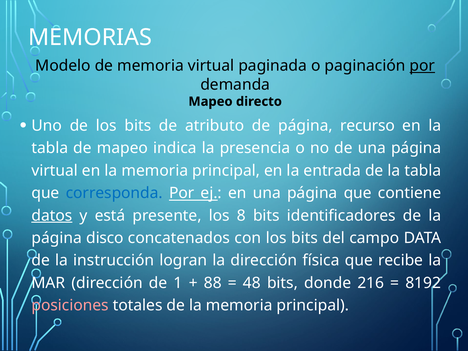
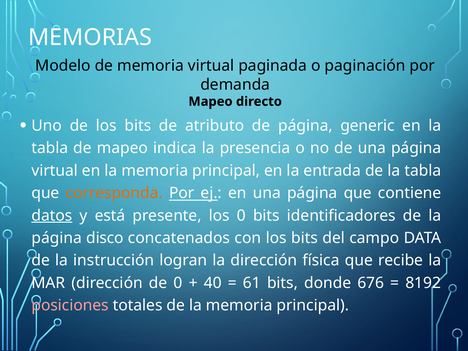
por at (422, 66) underline: present -> none
recurso: recurso -> generic
corresponda colour: blue -> orange
los 8: 8 -> 0
de 1: 1 -> 0
88: 88 -> 40
48: 48 -> 61
216: 216 -> 676
